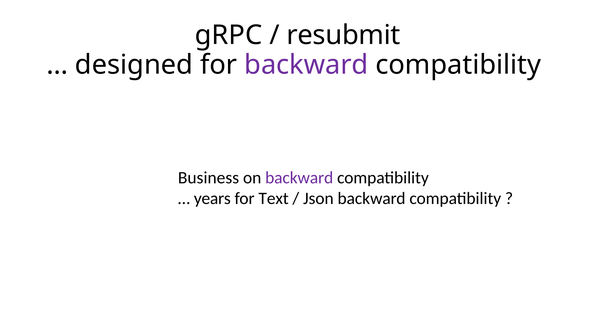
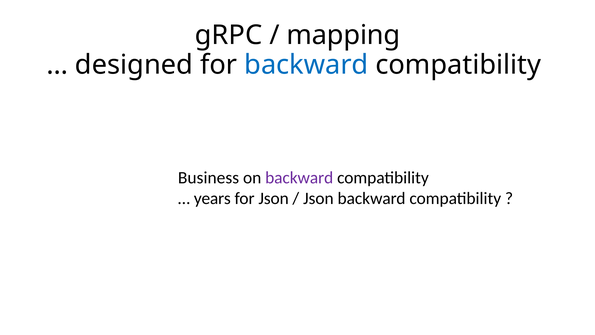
resubmit: resubmit -> mapping
backward at (306, 65) colour: purple -> blue
for Text: Text -> Json
